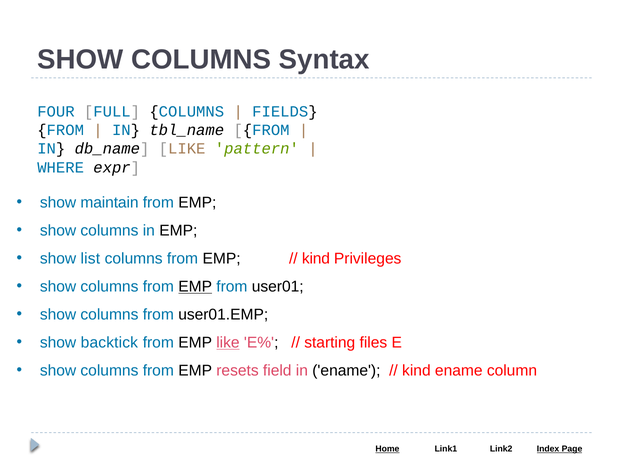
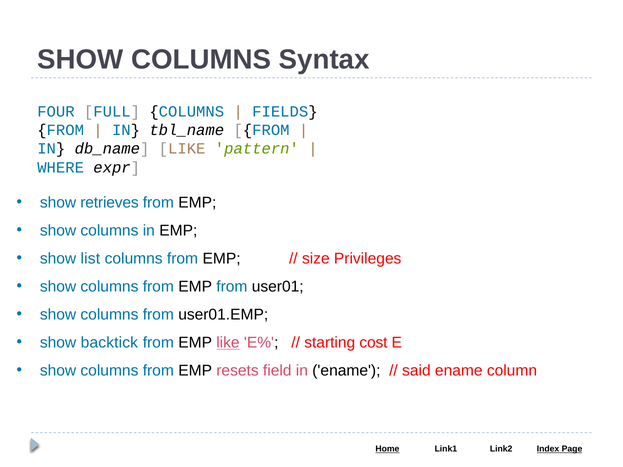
maintain: maintain -> retrieves
kind at (316, 259): kind -> size
EMP at (195, 287) underline: present -> none
files: files -> cost
kind at (416, 371): kind -> said
